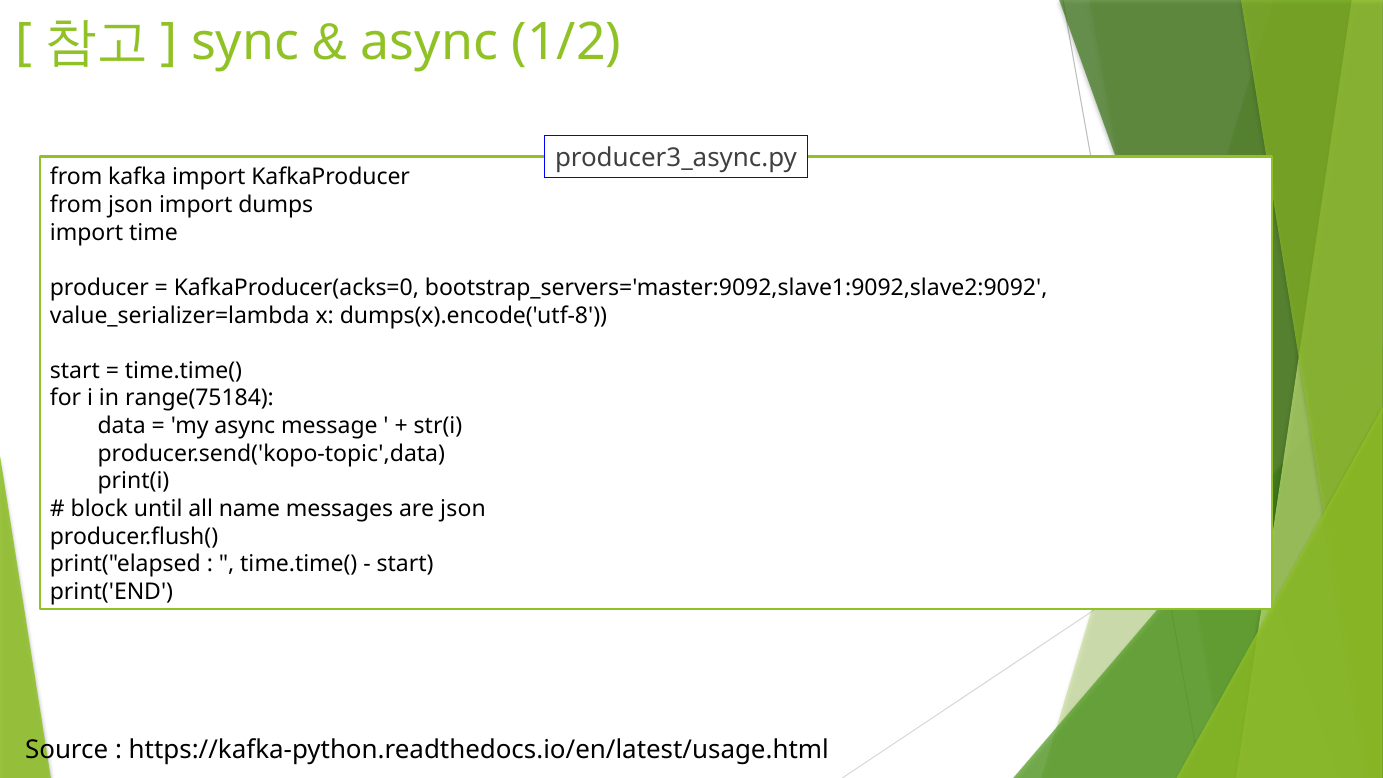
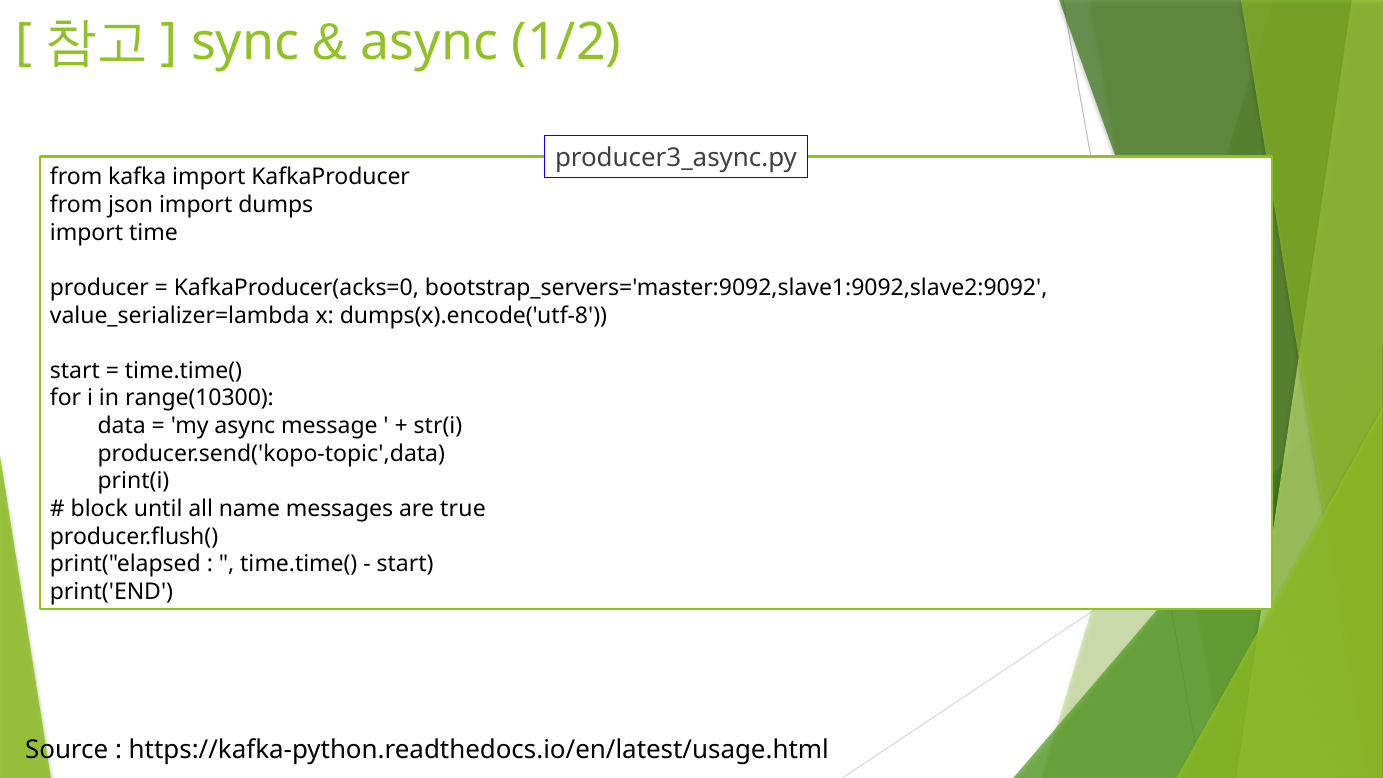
range(75184: range(75184 -> range(10300
are json: json -> true
